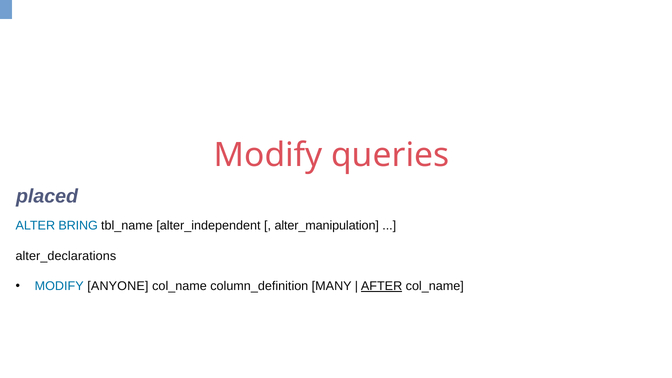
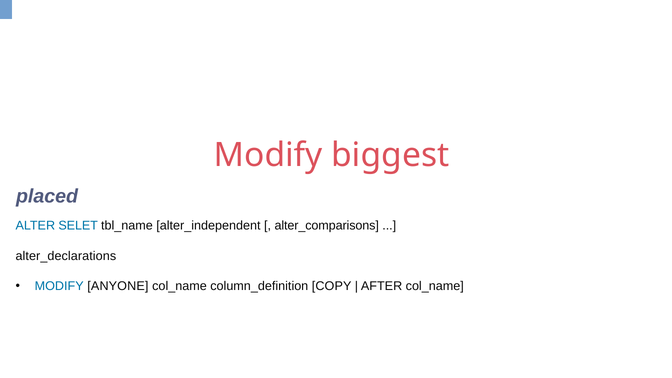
queries: queries -> biggest
BRING: BRING -> SELET
alter_manipulation: alter_manipulation -> alter_comparisons
MANY: MANY -> COPY
AFTER underline: present -> none
